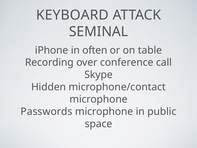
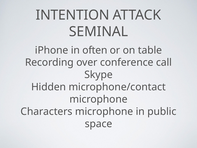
KEYBOARD: KEYBOARD -> INTENTION
Passwords: Passwords -> Characters
